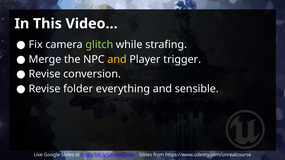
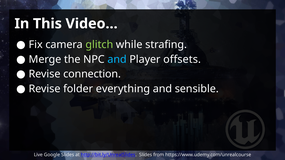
and at (117, 59) colour: yellow -> light blue
trigger: trigger -> offsets
conversion: conversion -> connection
